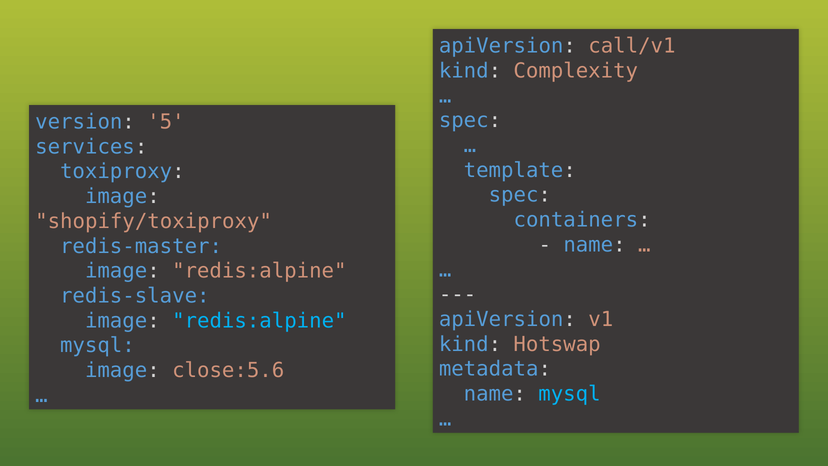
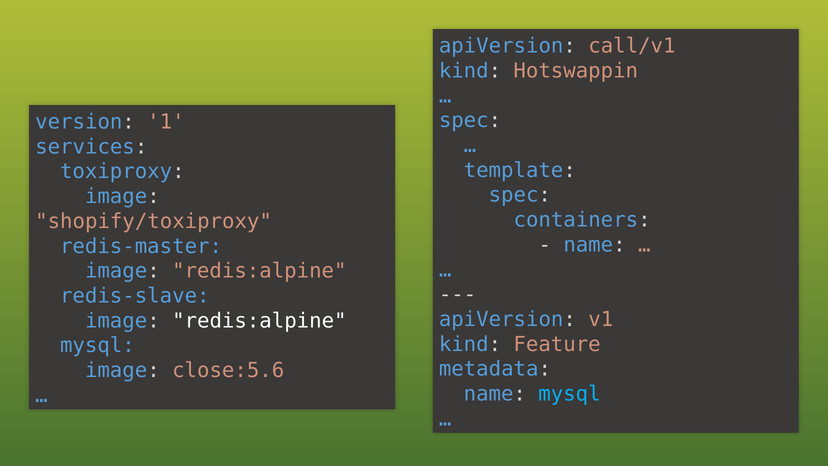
Complexity: Complexity -> Hotswappin
5: 5 -> 1
redis:alpine at (259, 321) colour: light blue -> white
Hotswap: Hotswap -> Feature
